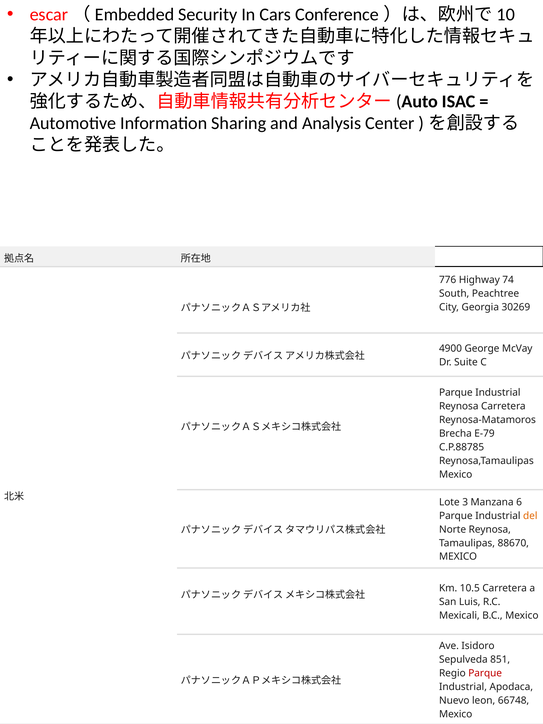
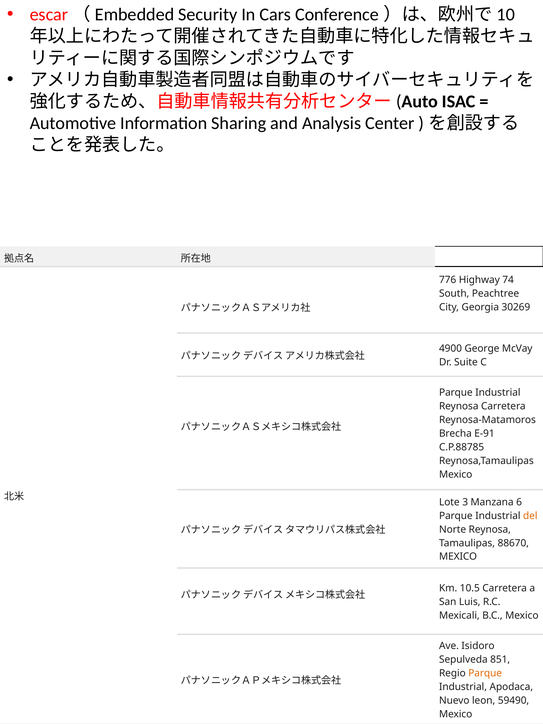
E-79: E-79 -> E-91
Parque at (485, 673) colour: red -> orange
66748: 66748 -> 59490
